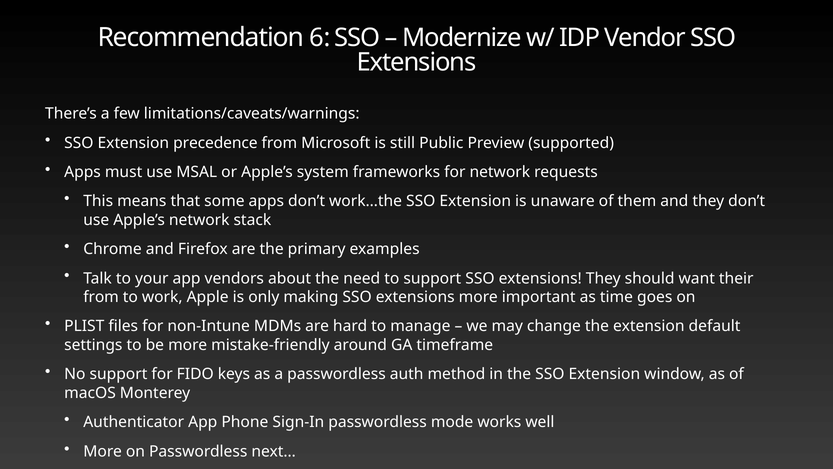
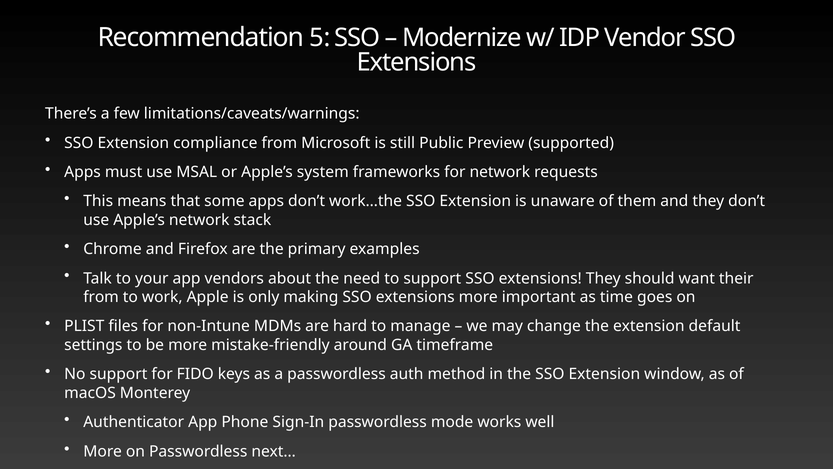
6: 6 -> 5
precedence: precedence -> compliance
